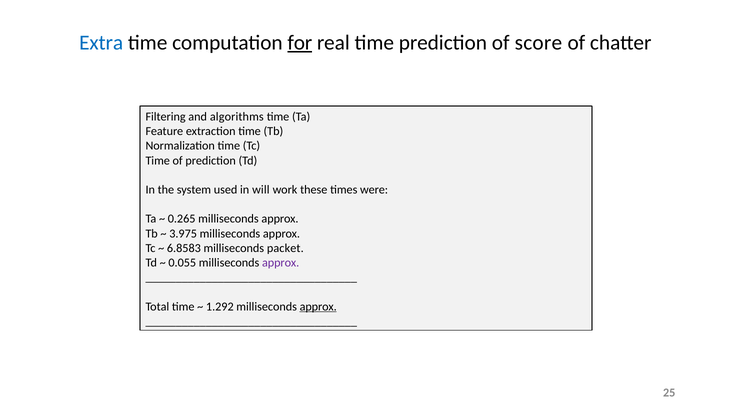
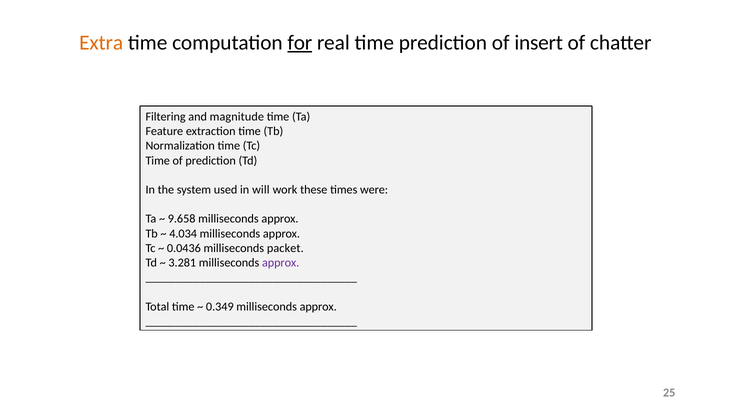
Extra colour: blue -> orange
score: score -> insert
algorithms: algorithms -> magnitude
0.265: 0.265 -> 9.658
3.975: 3.975 -> 4.034
6.8583: 6.8583 -> 0.0436
0.055: 0.055 -> 3.281
1.292: 1.292 -> 0.349
approx at (318, 307) underline: present -> none
